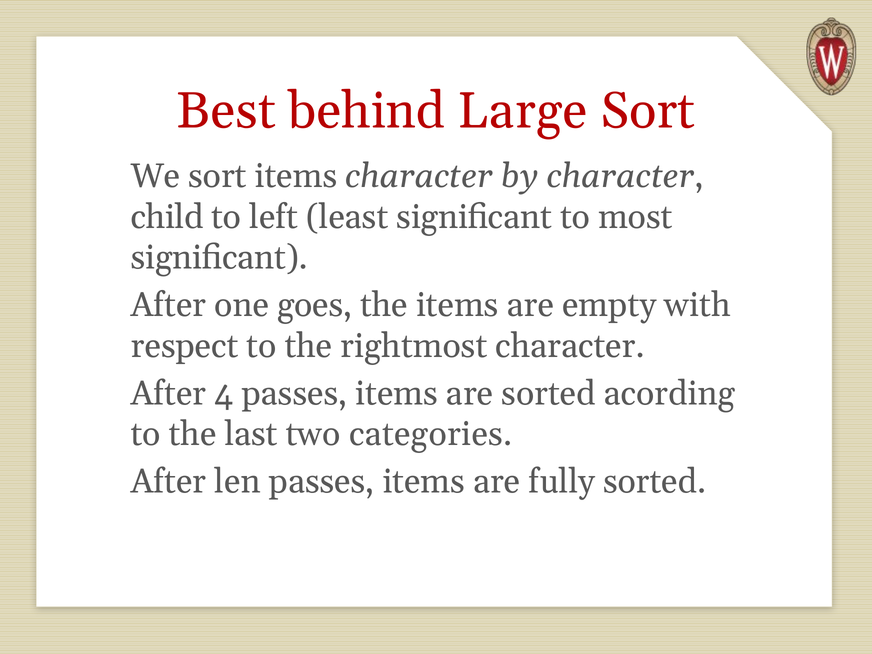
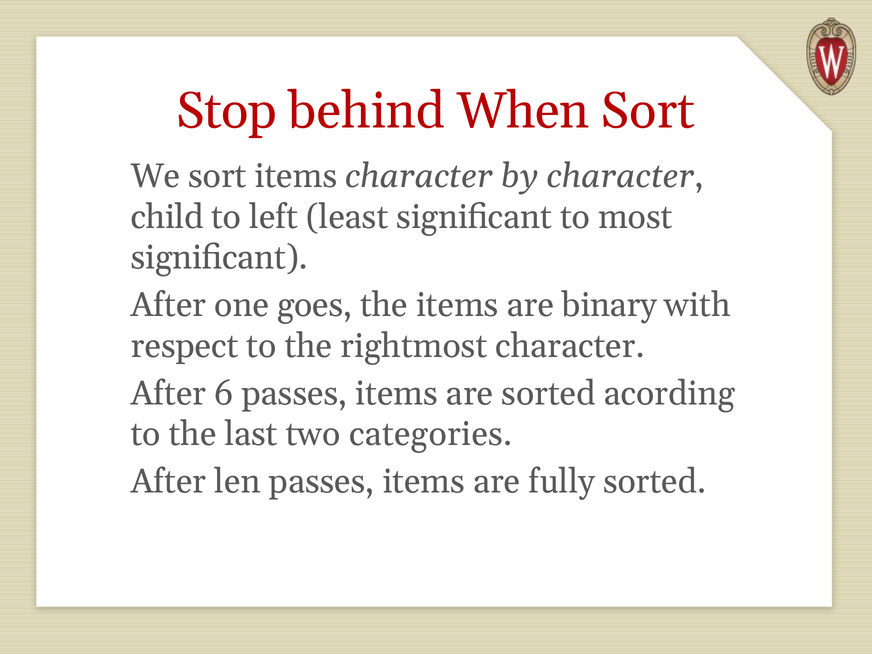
Best: Best -> Stop
Large: Large -> When
empty: empty -> binary
4: 4 -> 6
